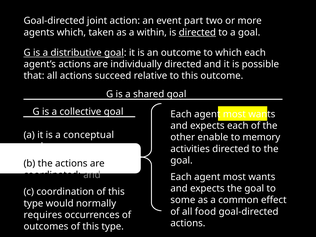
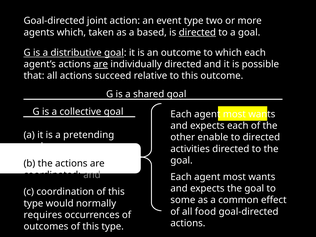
event part: part -> type
within: within -> based
are at (101, 64) underline: none -> present
conceptual: conceptual -> pretending
to memory: memory -> directed
